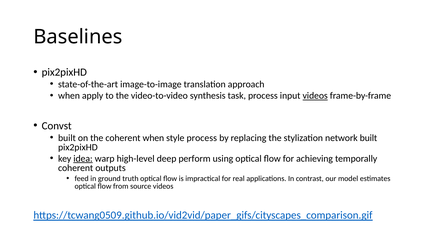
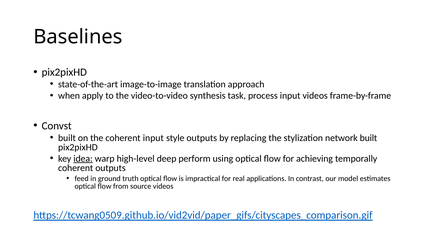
videos at (315, 96) underline: present -> none
coherent when: when -> input
style process: process -> outputs
